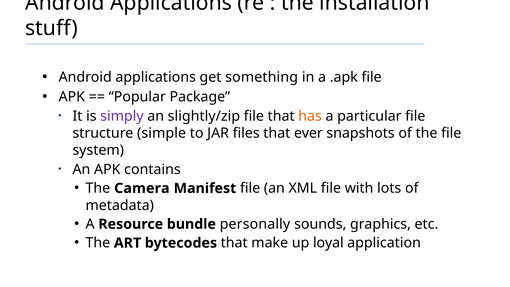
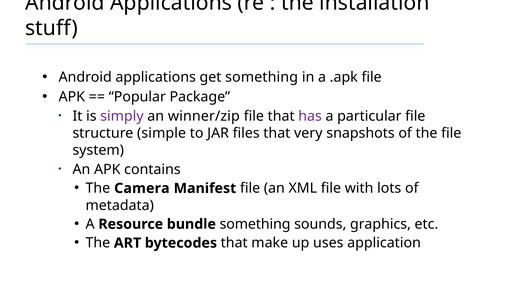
slightly/zip: slightly/zip -> winner/zip
has colour: orange -> purple
ever: ever -> very
bundle personally: personally -> something
loyal: loyal -> uses
